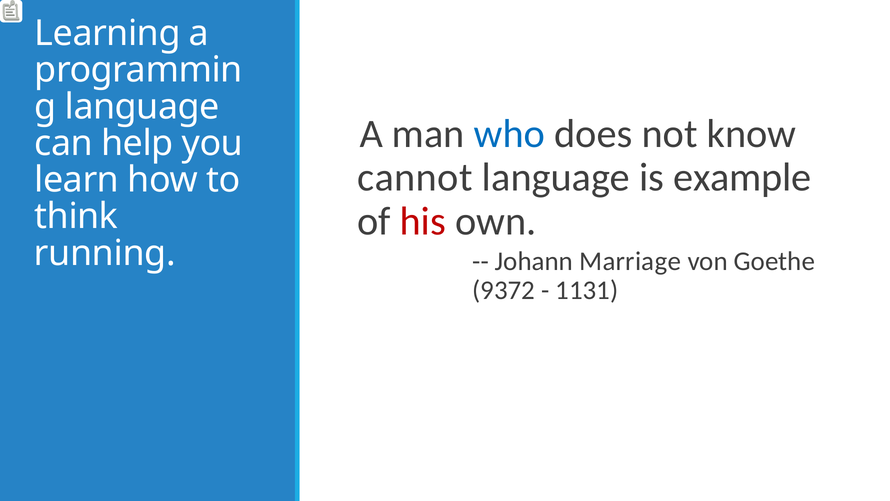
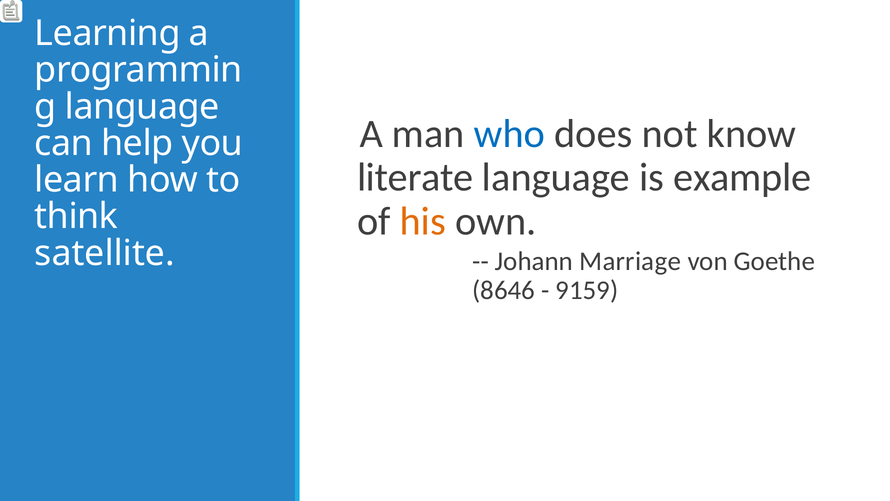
cannot: cannot -> literate
his colour: red -> orange
running: running -> satellite
9372: 9372 -> 8646
1131: 1131 -> 9159
